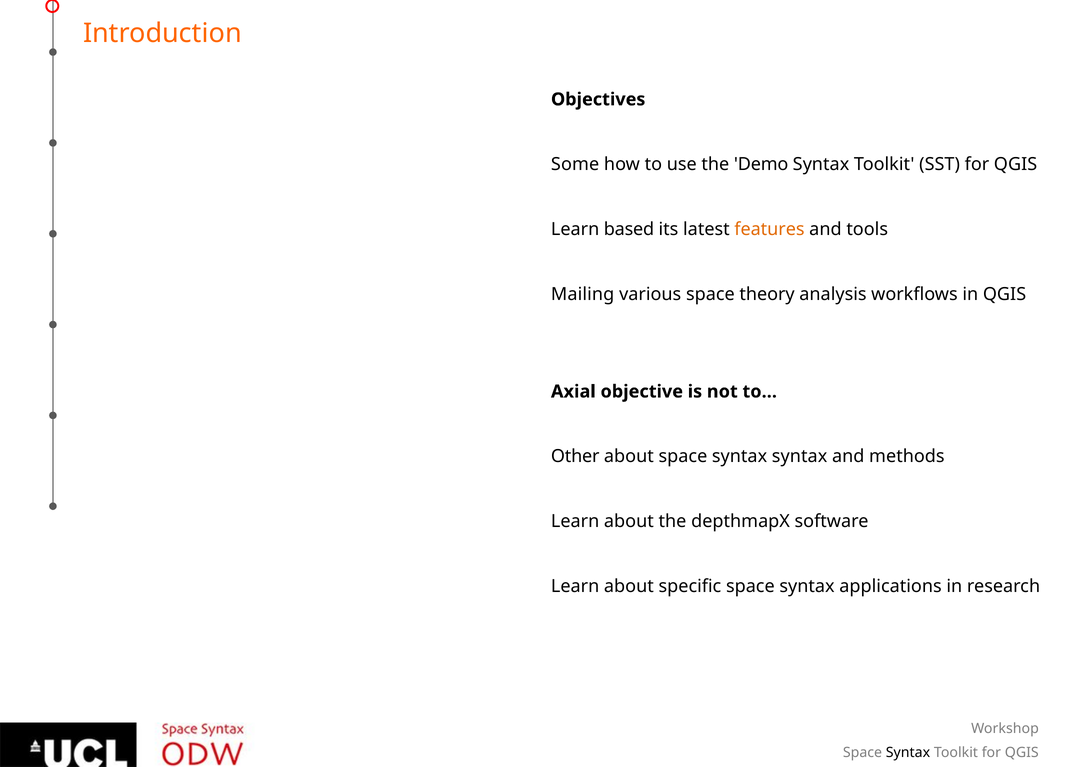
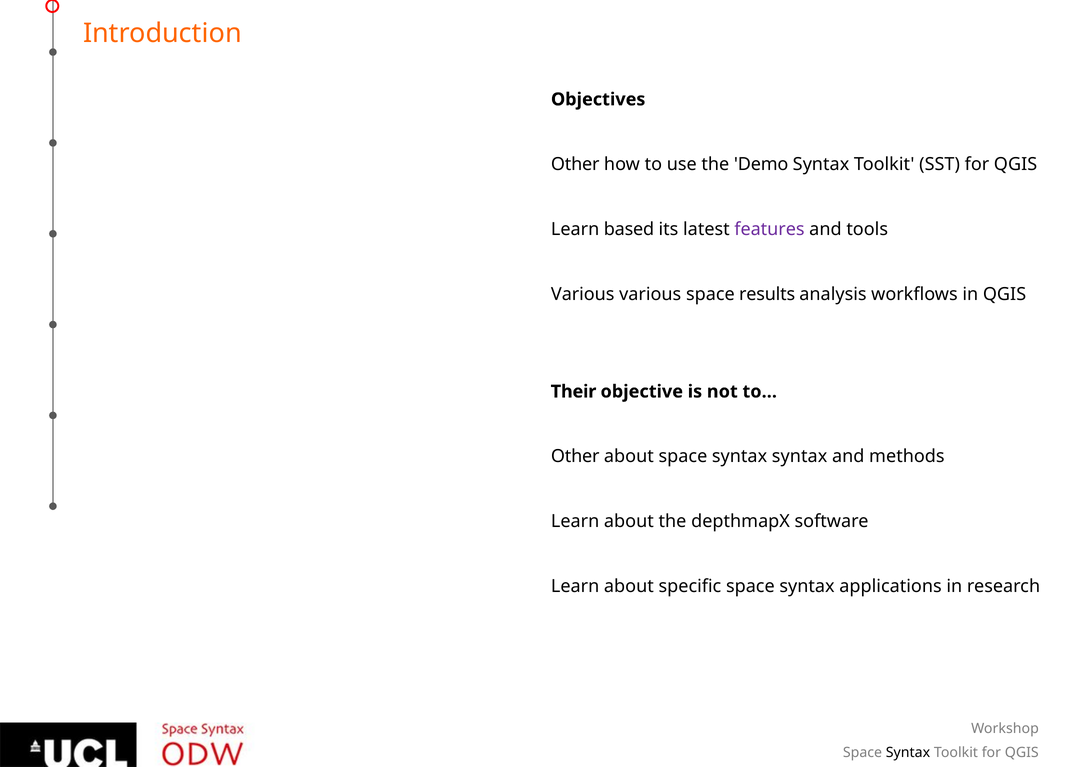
Some at (575, 164): Some -> Other
features colour: orange -> purple
Mailing at (583, 294): Mailing -> Various
theory: theory -> results
Axial: Axial -> Their
